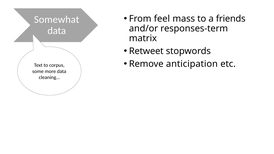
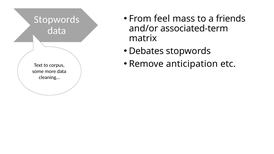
Somewhat at (57, 20): Somewhat -> Stopwords
responses-term: responses-term -> associated-term
Retweet: Retweet -> Debates
